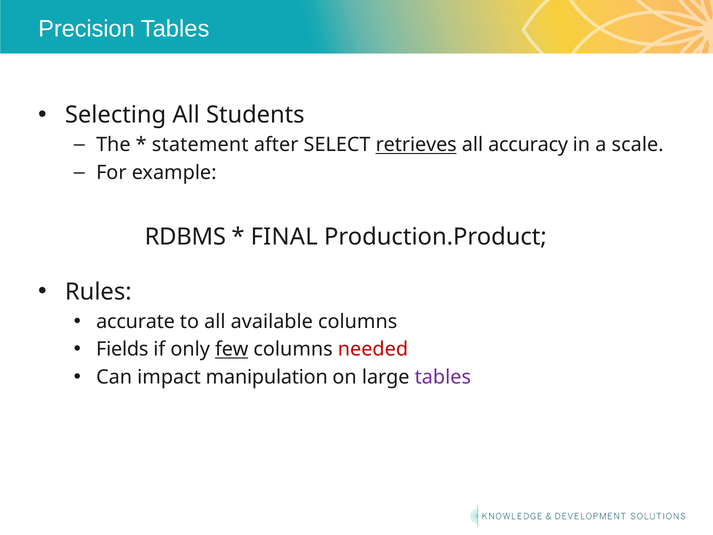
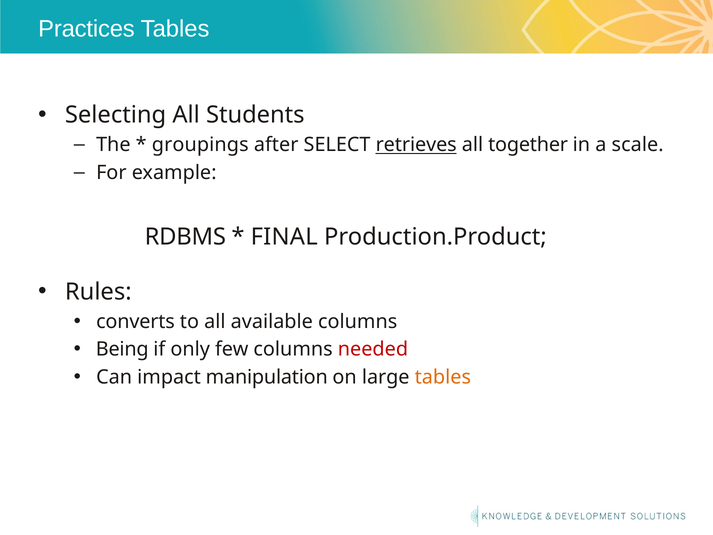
Precision: Precision -> Practices
statement: statement -> groupings
accuracy: accuracy -> together
accurate: accurate -> converts
Fields: Fields -> Being
few underline: present -> none
tables at (443, 377) colour: purple -> orange
